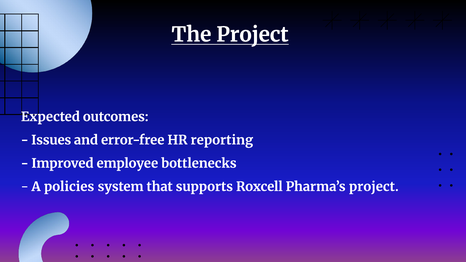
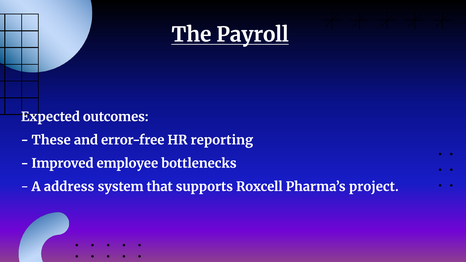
The Project: Project -> Payroll
Issues: Issues -> These
policies: policies -> address
